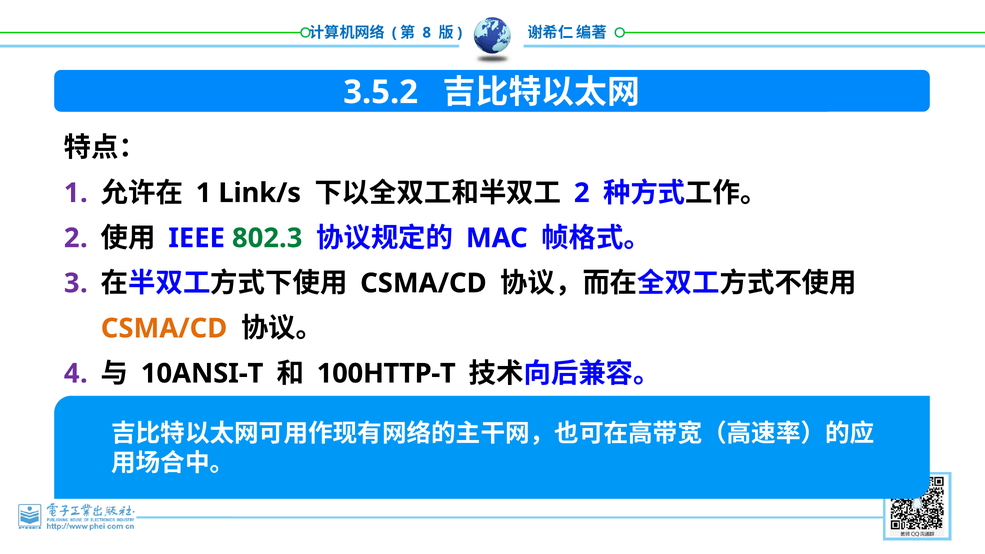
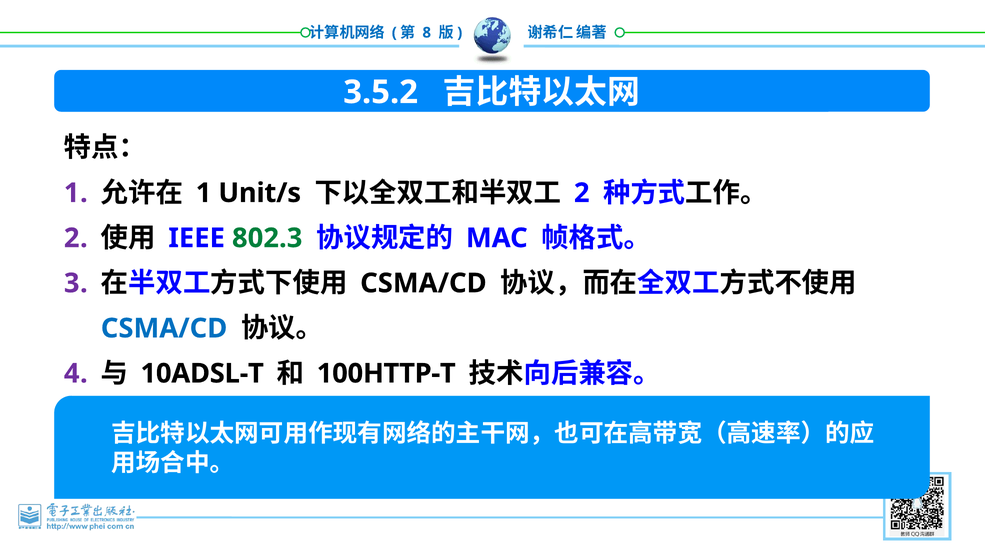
Link/s: Link/s -> Unit/s
CSMA/CD at (164, 328) colour: orange -> blue
10ANSI-T: 10ANSI-T -> 10ADSL-T
